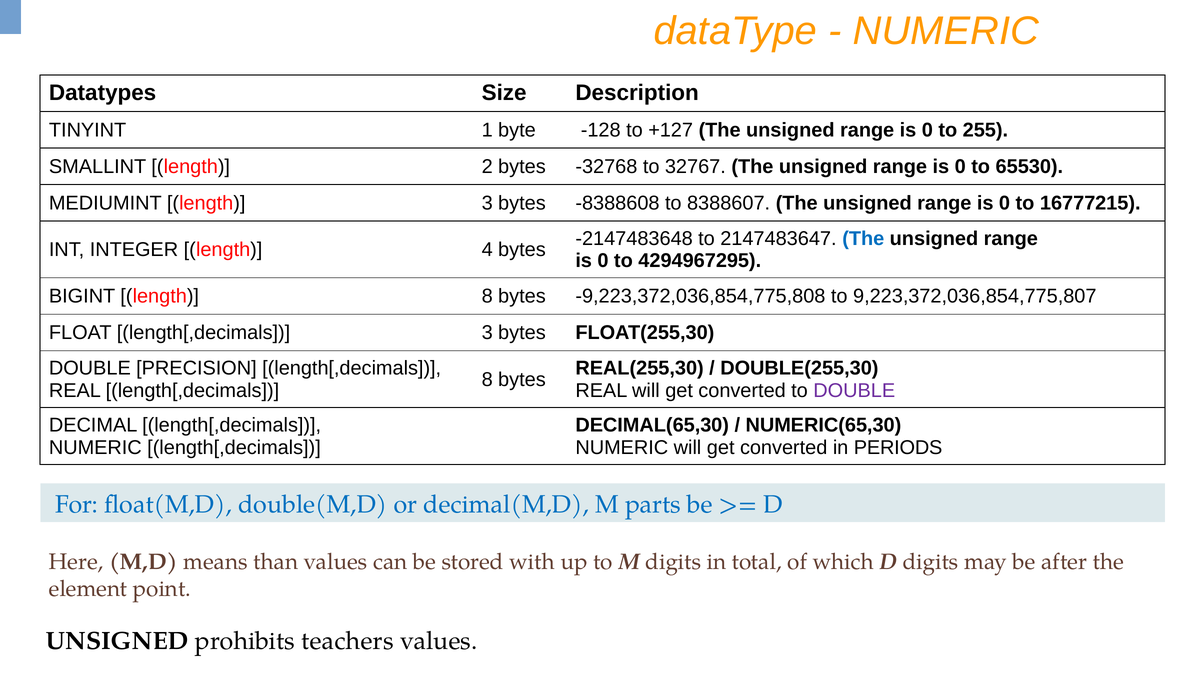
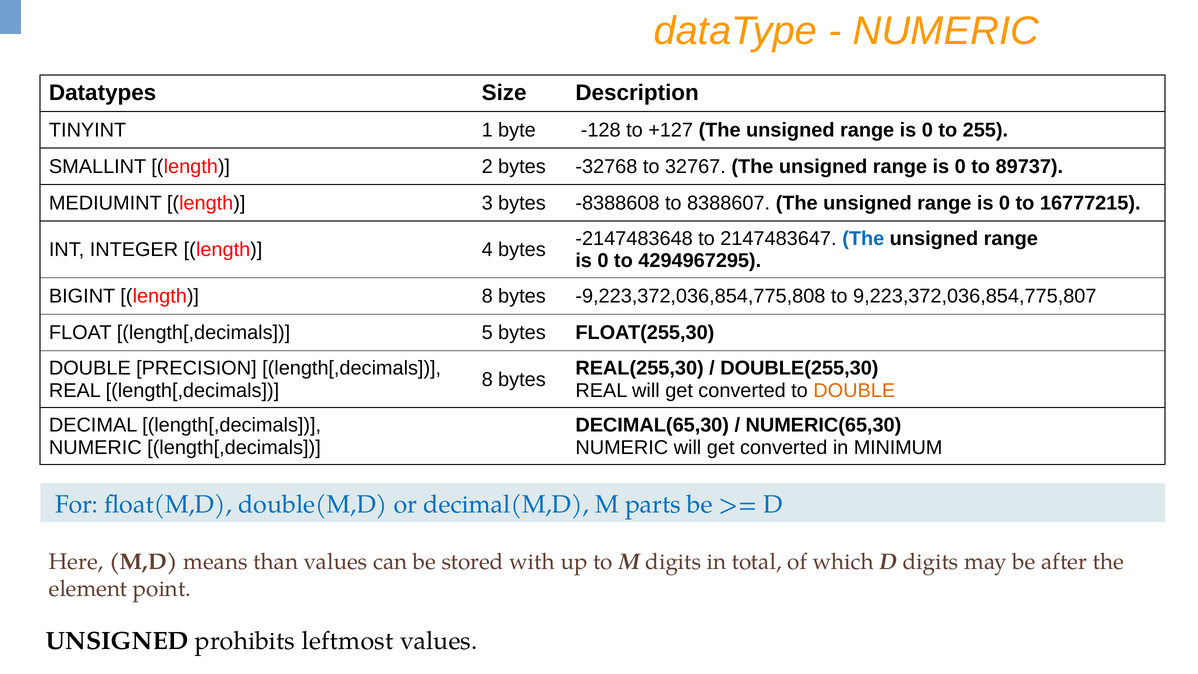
65530: 65530 -> 89737
length[,decimals 3: 3 -> 5
DOUBLE at (854, 390) colour: purple -> orange
PERIODS: PERIODS -> MINIMUM
teachers: teachers -> leftmost
